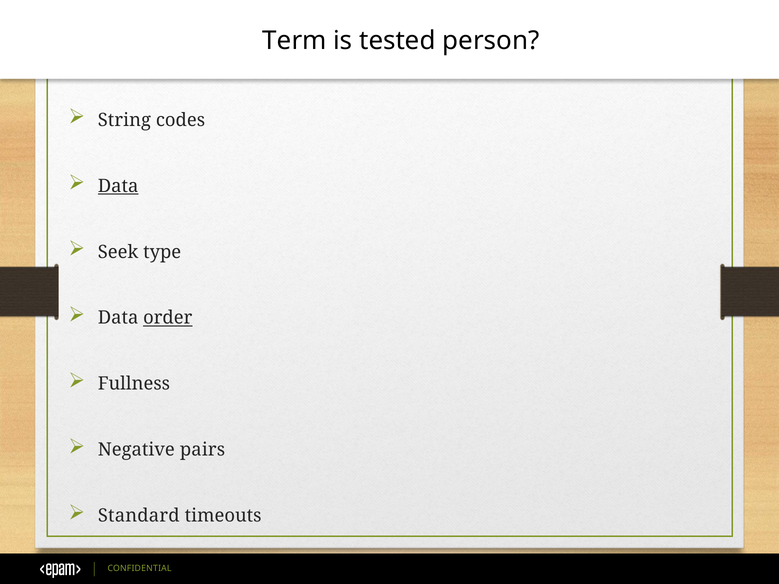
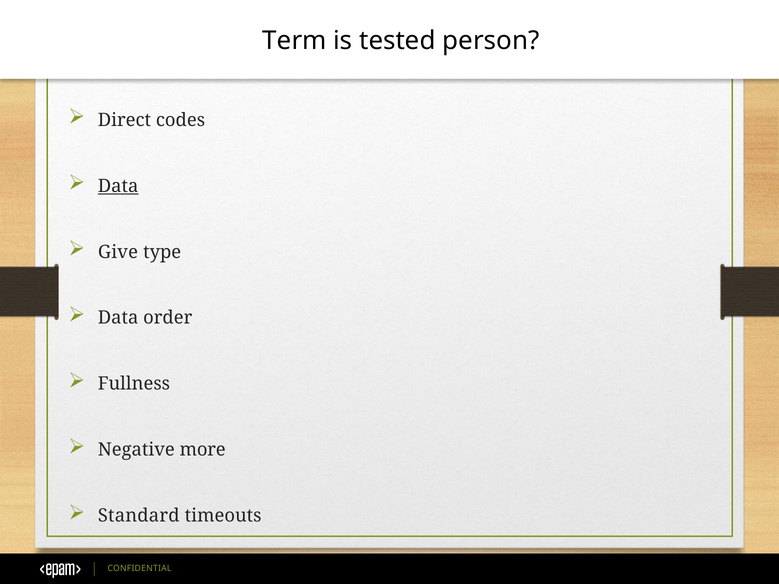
String: String -> Direct
Seek: Seek -> Give
order underline: present -> none
pairs: pairs -> more
